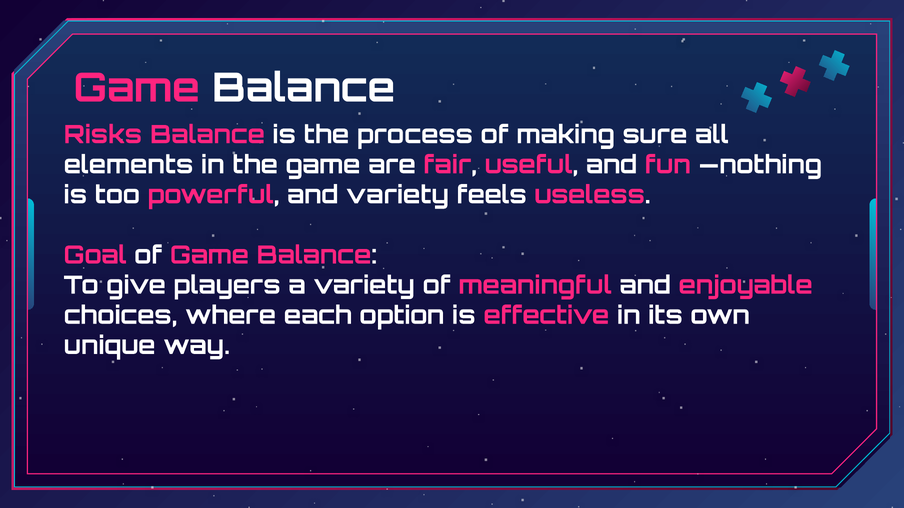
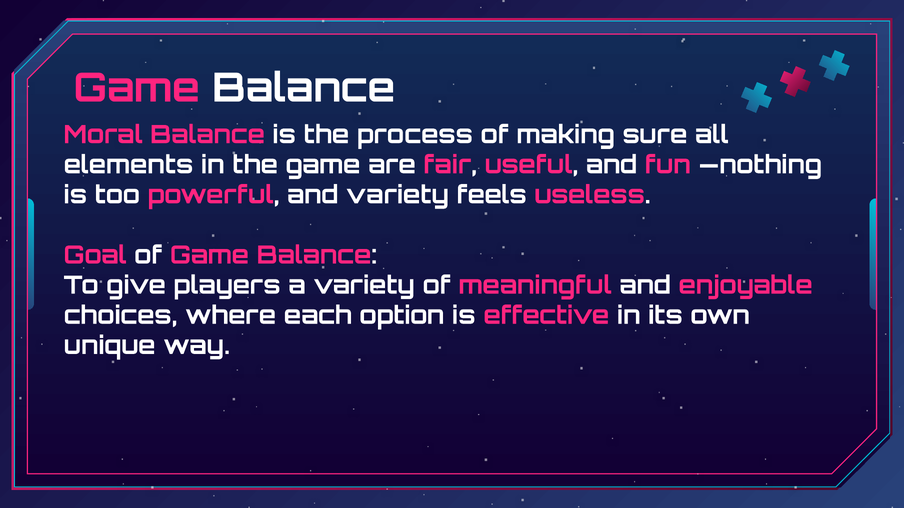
Risks: Risks -> Moral
